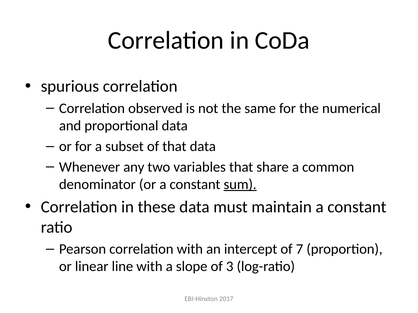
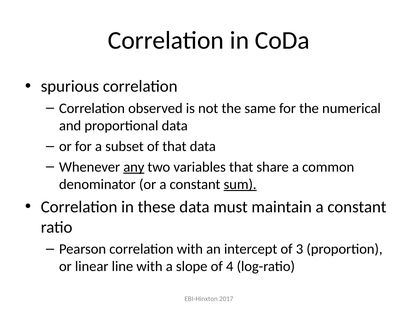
any underline: none -> present
7: 7 -> 3
3: 3 -> 4
